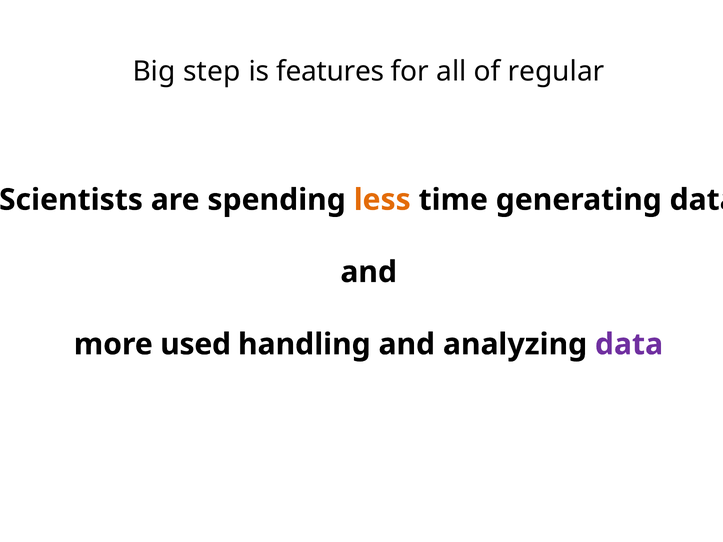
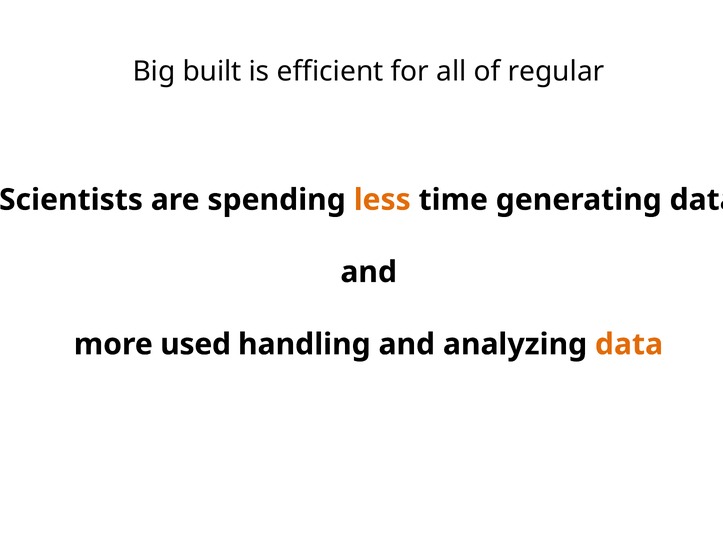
step: step -> built
features: features -> efficient
data at (629, 345) colour: purple -> orange
